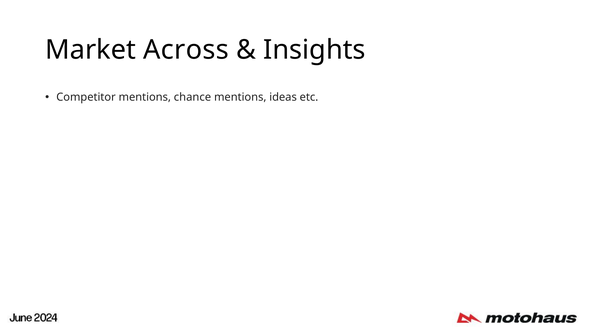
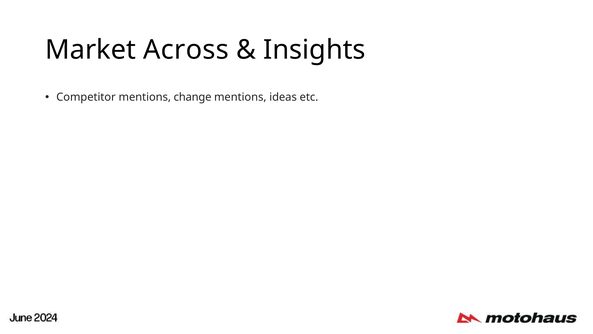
chance: chance -> change
